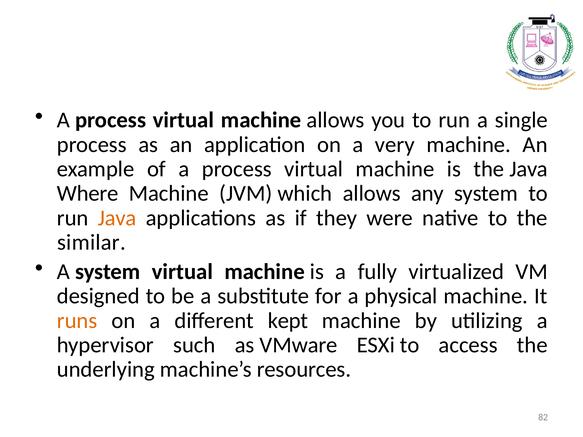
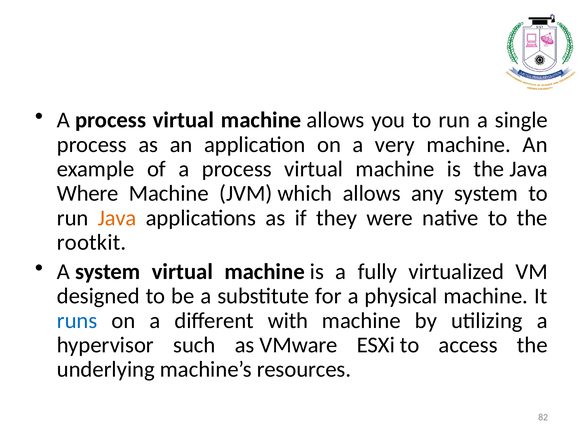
similar: similar -> rootkit
runs colour: orange -> blue
kept: kept -> with
